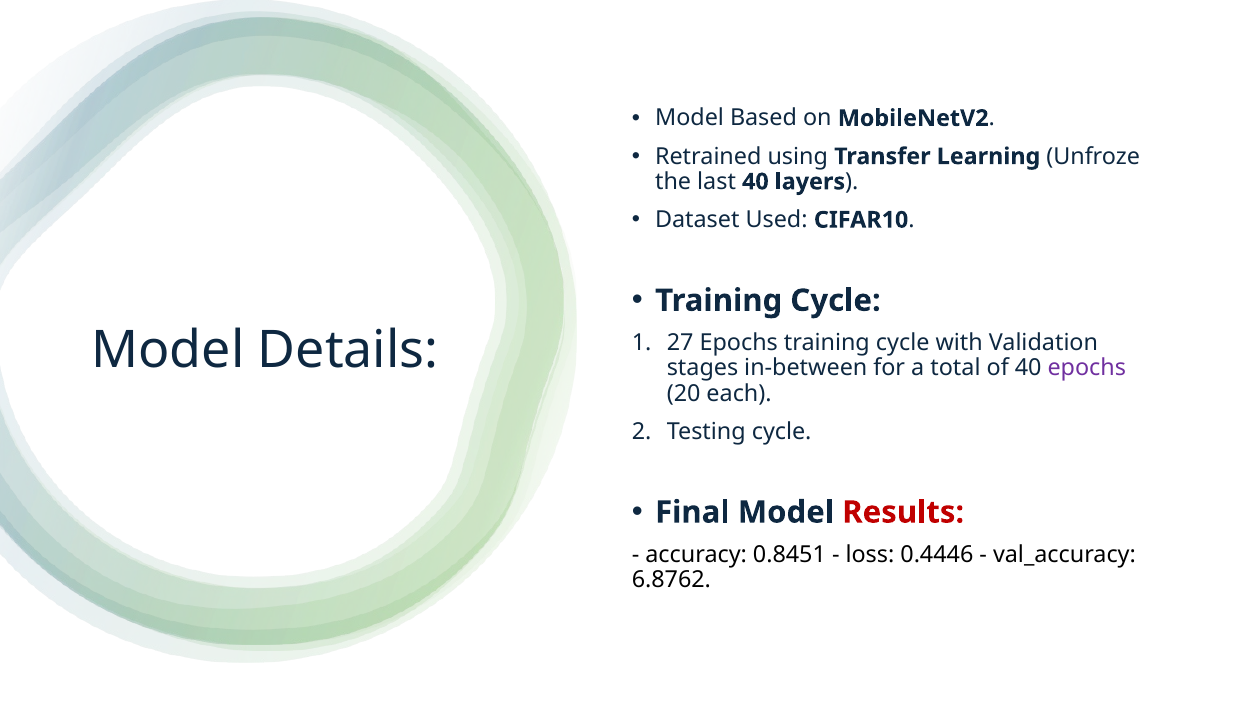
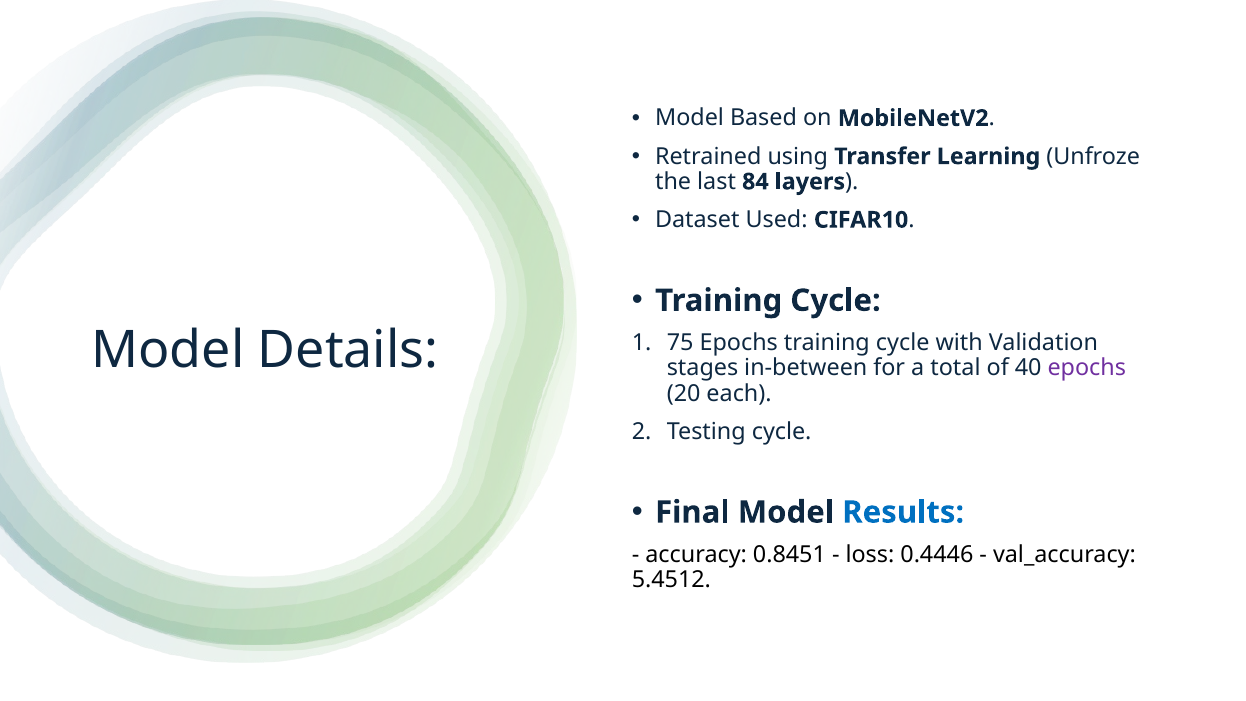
last 40: 40 -> 84
27: 27 -> 75
Results colour: red -> blue
6.8762: 6.8762 -> 5.4512
